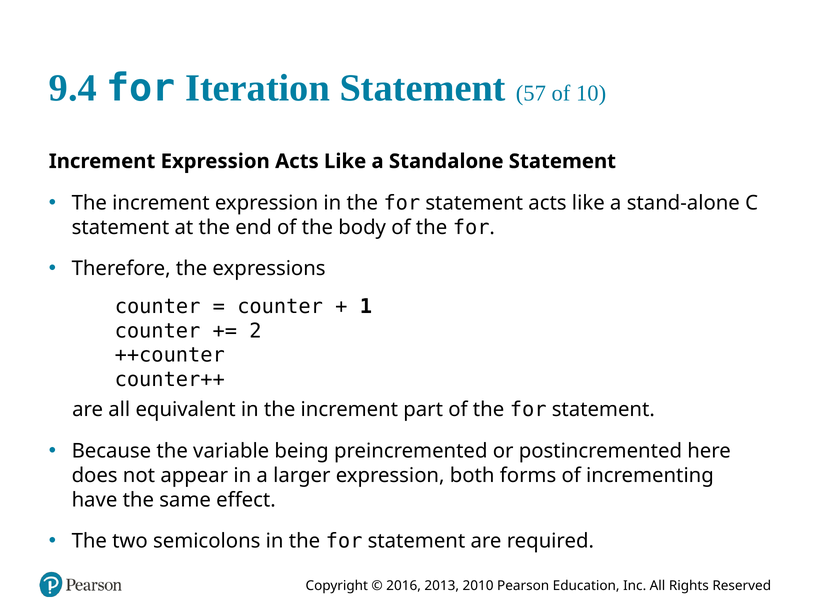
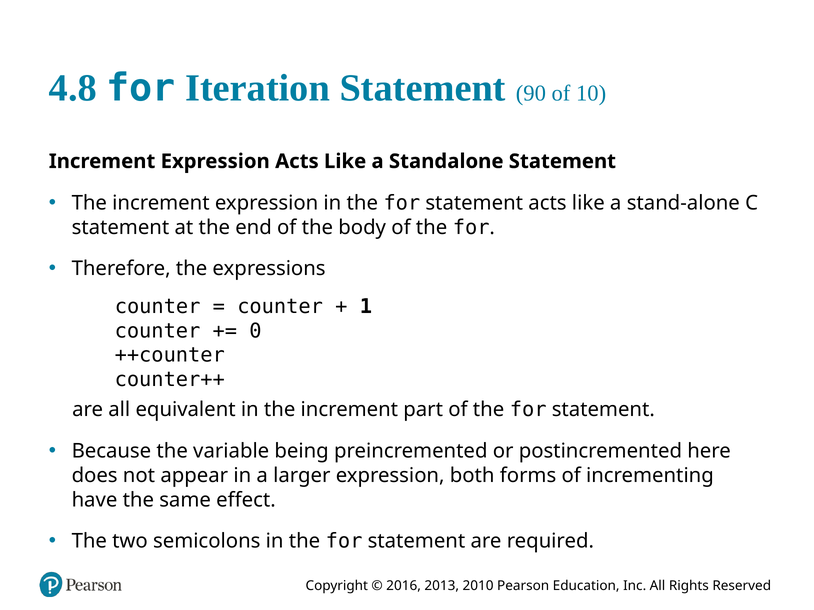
9.4: 9.4 -> 4.8
57: 57 -> 90
2: 2 -> 0
